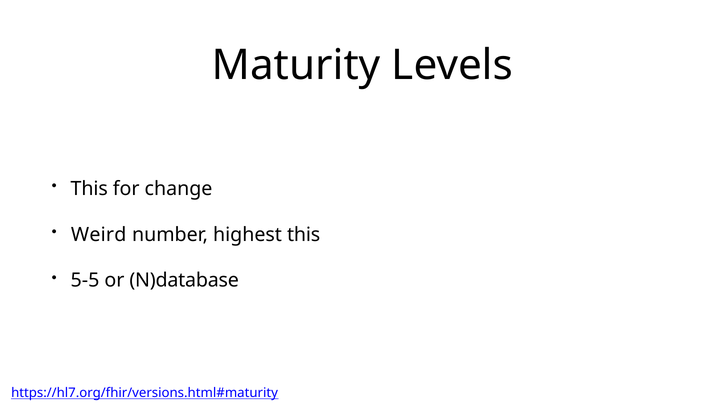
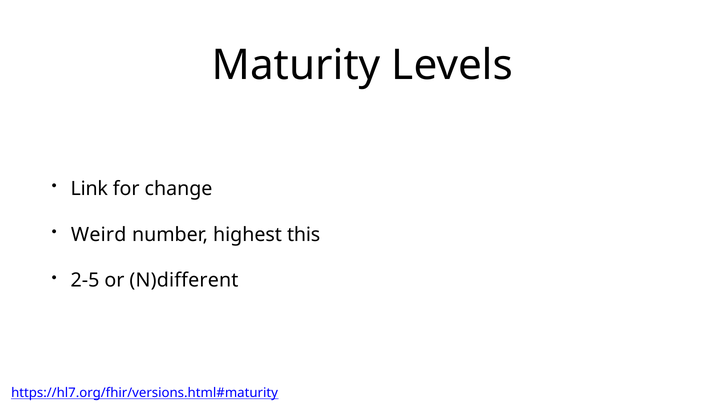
This at (89, 189): This -> Link
5-5: 5-5 -> 2-5
N)database: N)database -> N)different
